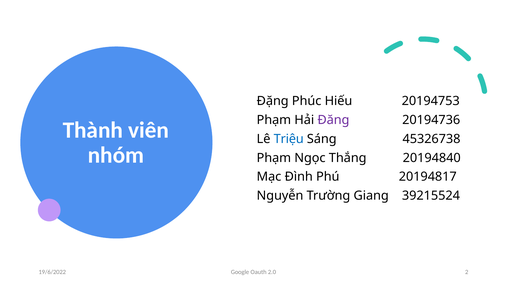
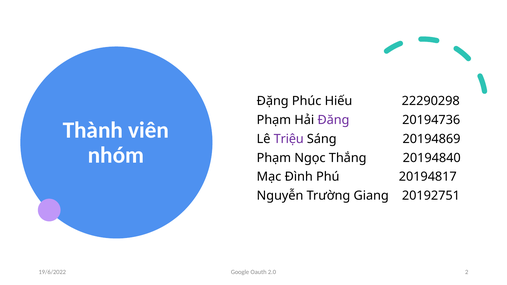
20194753: 20194753 -> 22290298
Triệu colour: blue -> purple
45326738: 45326738 -> 20194869
39215524: 39215524 -> 20192751
